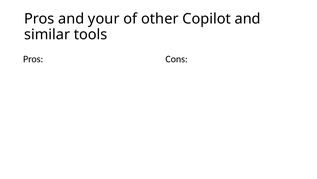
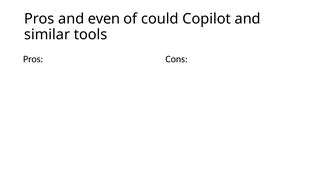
and your: your -> even
other: other -> could
